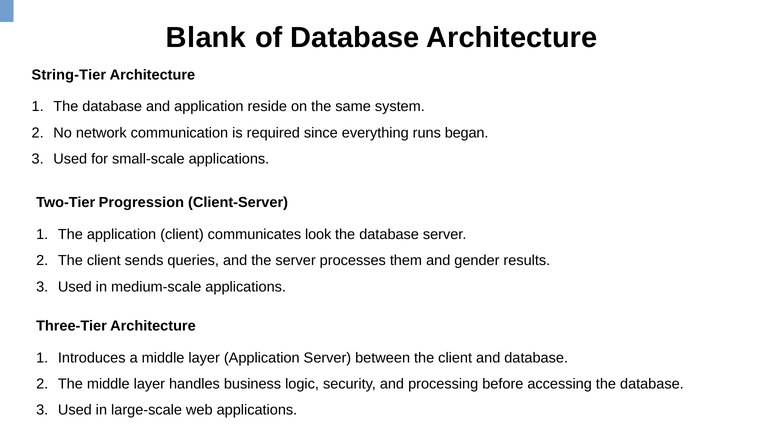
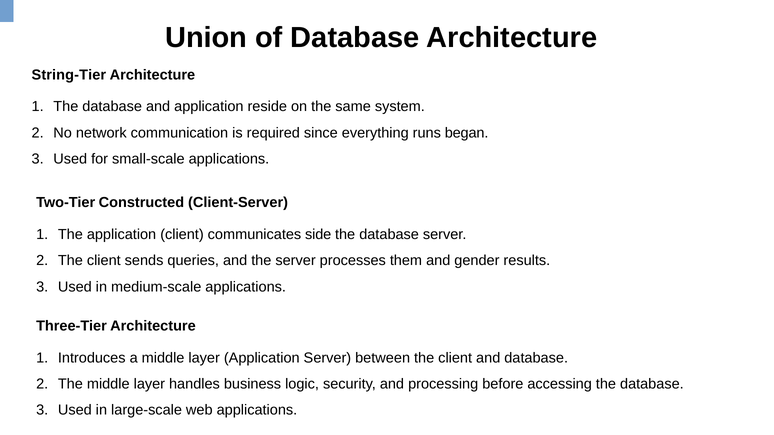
Blank: Blank -> Union
Progression: Progression -> Constructed
look: look -> side
